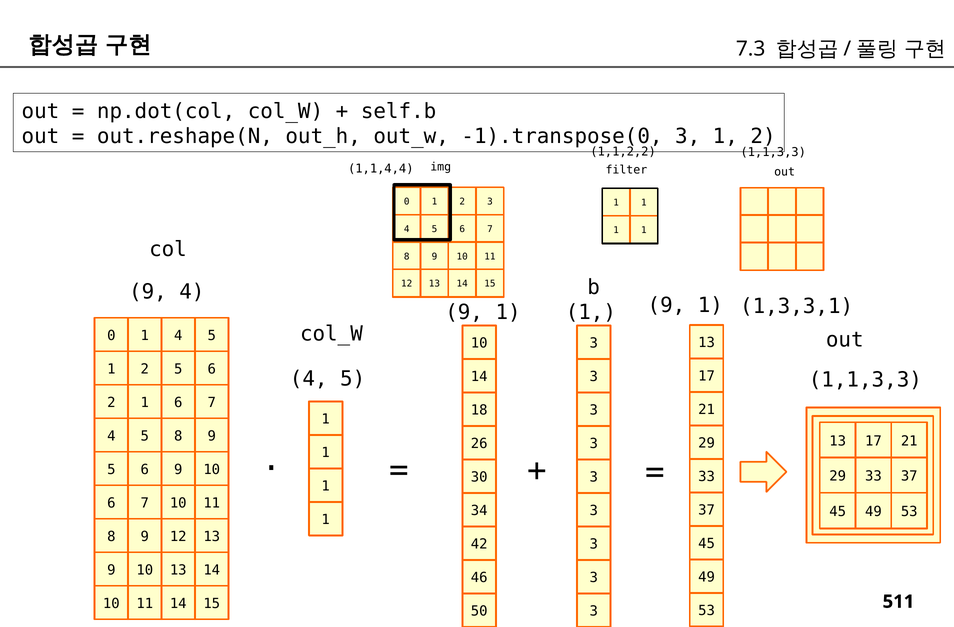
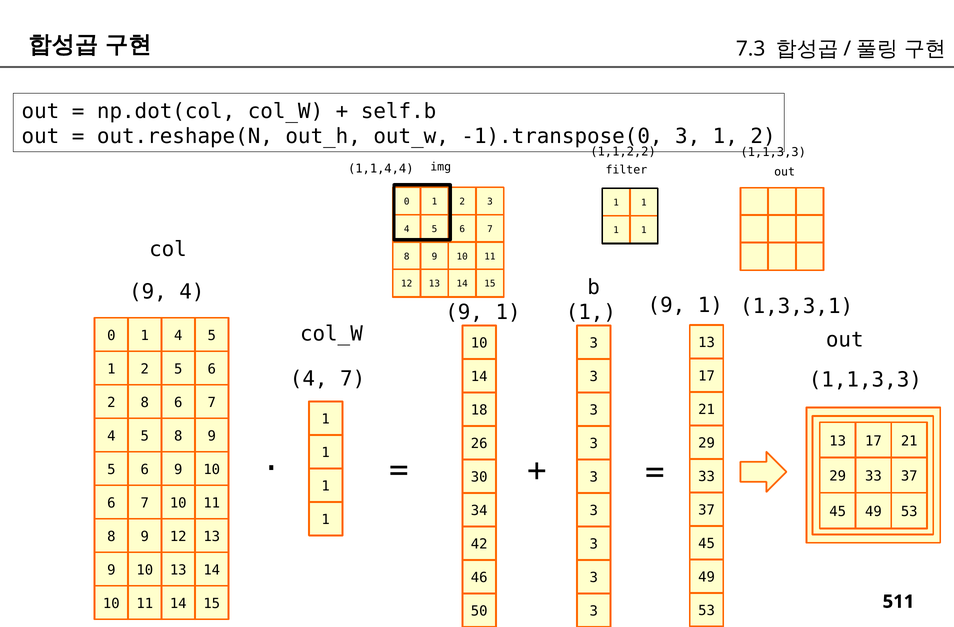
5 at (353, 379): 5 -> 7
2 1: 1 -> 8
